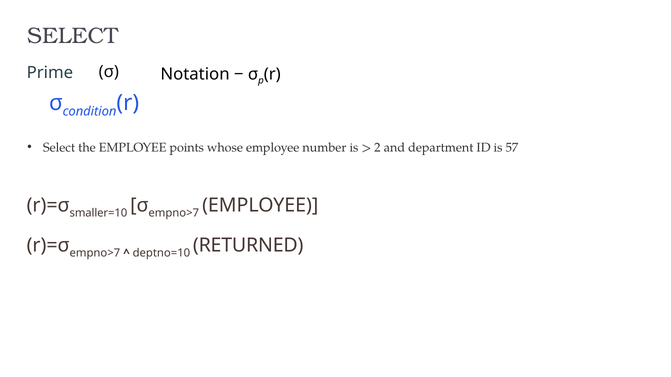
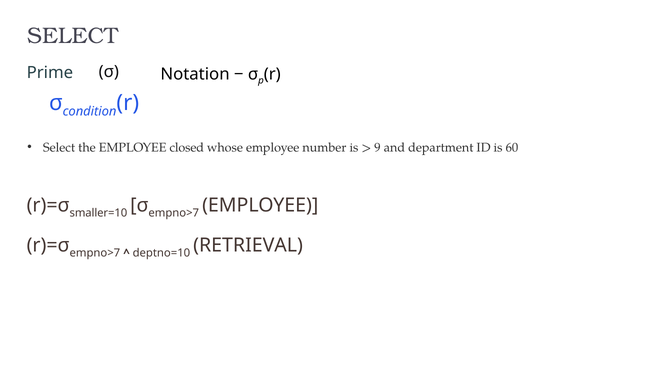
points: points -> closed
2: 2 -> 9
57: 57 -> 60
RETURNED: RETURNED -> RETRIEVAL
